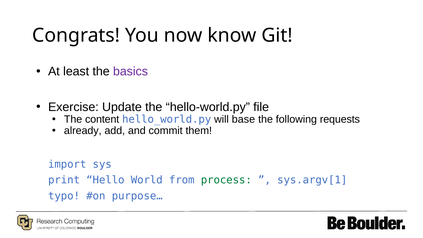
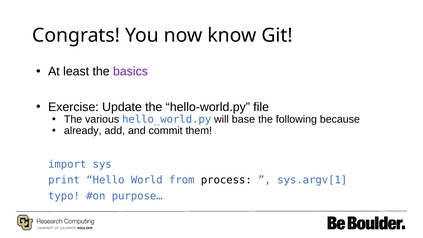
content: content -> various
requests: requests -> because
process colour: green -> black
